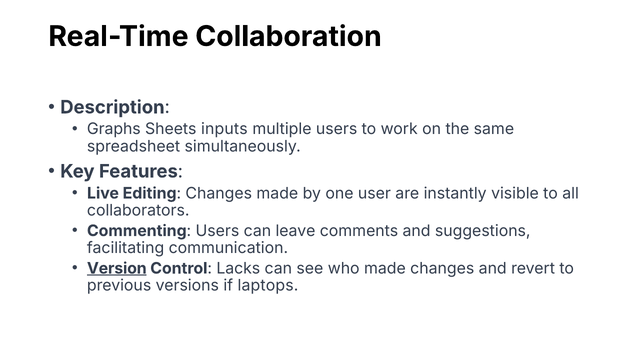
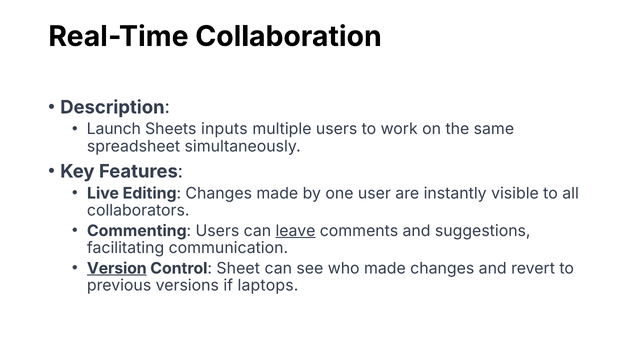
Graphs: Graphs -> Launch
leave underline: none -> present
Lacks: Lacks -> Sheet
